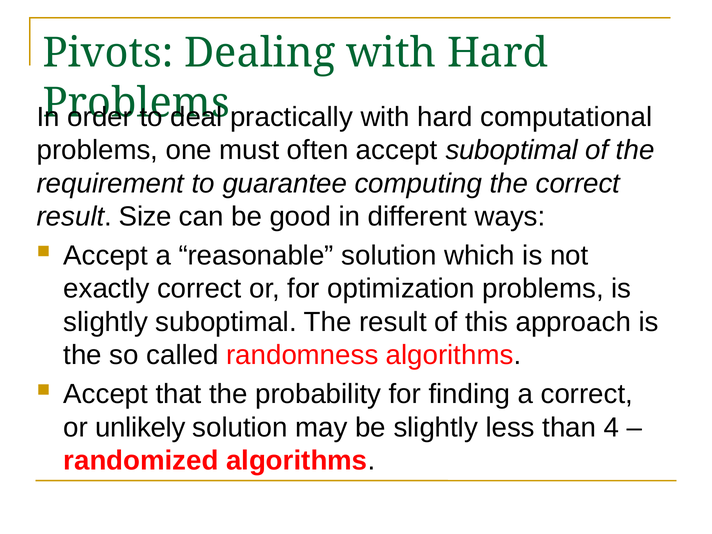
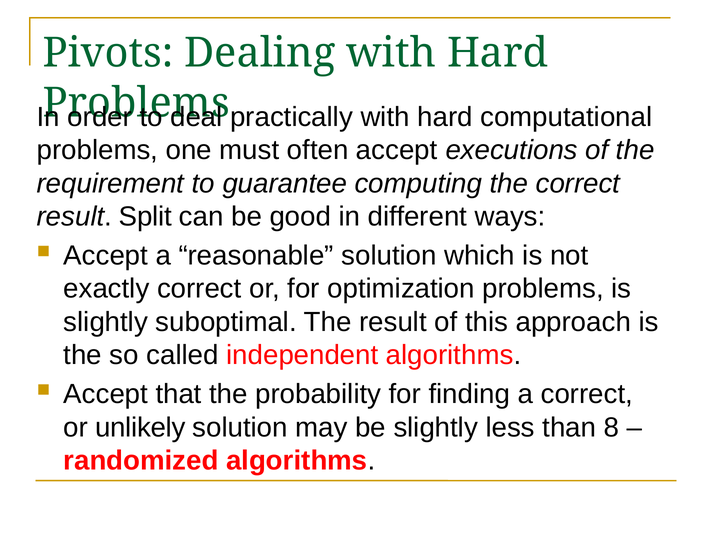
accept suboptimal: suboptimal -> executions
Size: Size -> Split
randomness: randomness -> independent
4: 4 -> 8
